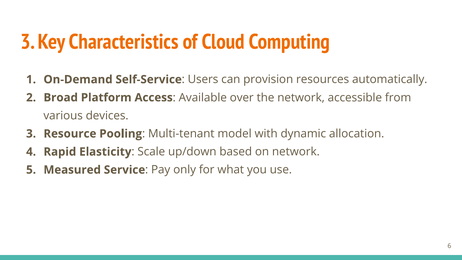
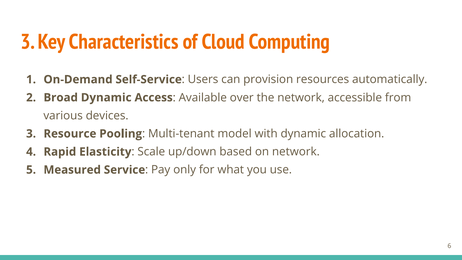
Broad Platform: Platform -> Dynamic
